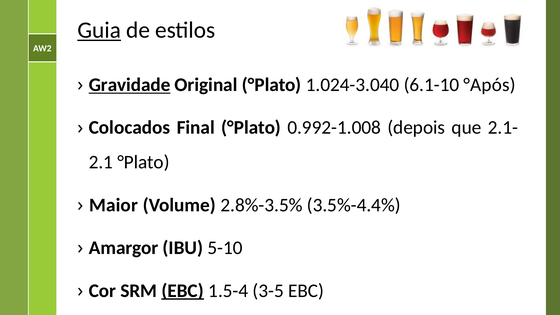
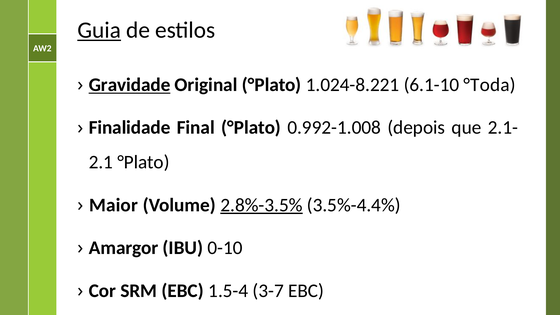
1.024-3.040: 1.024-3.040 -> 1.024-8.221
°Após: °Após -> °Toda
Colocados: Colocados -> Finalidade
2.8%-3.5% underline: none -> present
5-10: 5-10 -> 0-10
EBC at (183, 291) underline: present -> none
3-5: 3-5 -> 3-7
